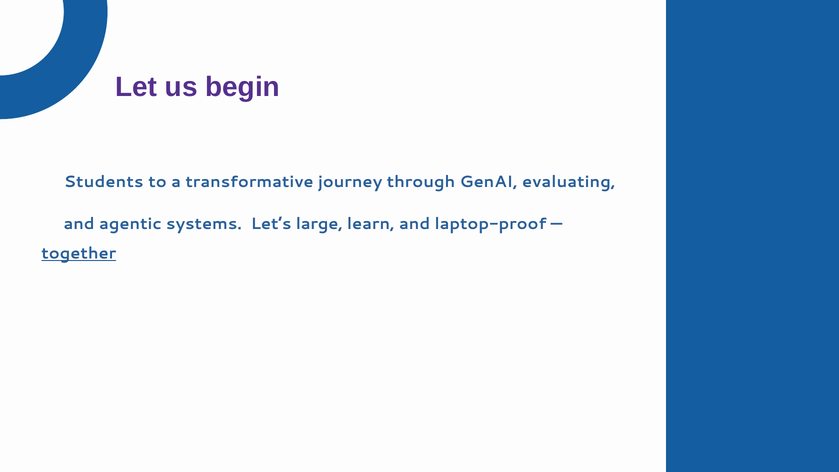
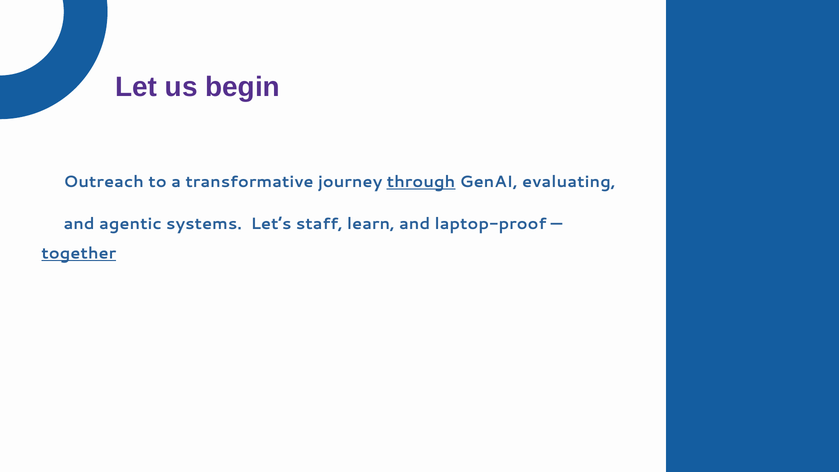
Students: Students -> Outreach
through underline: none -> present
large: large -> staff
